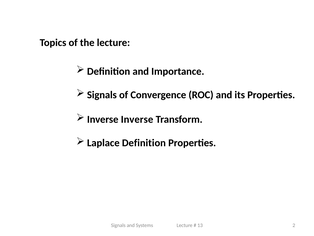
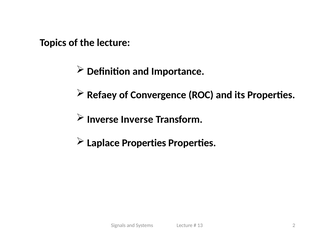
Signals at (102, 95): Signals -> Refaey
Laplace Definition: Definition -> Properties
